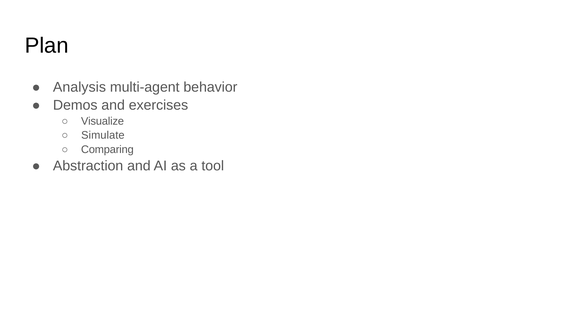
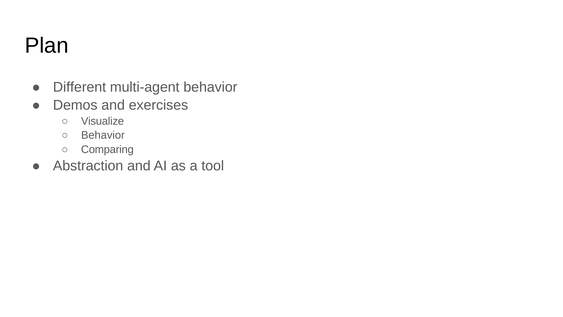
Analysis: Analysis -> Different
Simulate at (103, 135): Simulate -> Behavior
